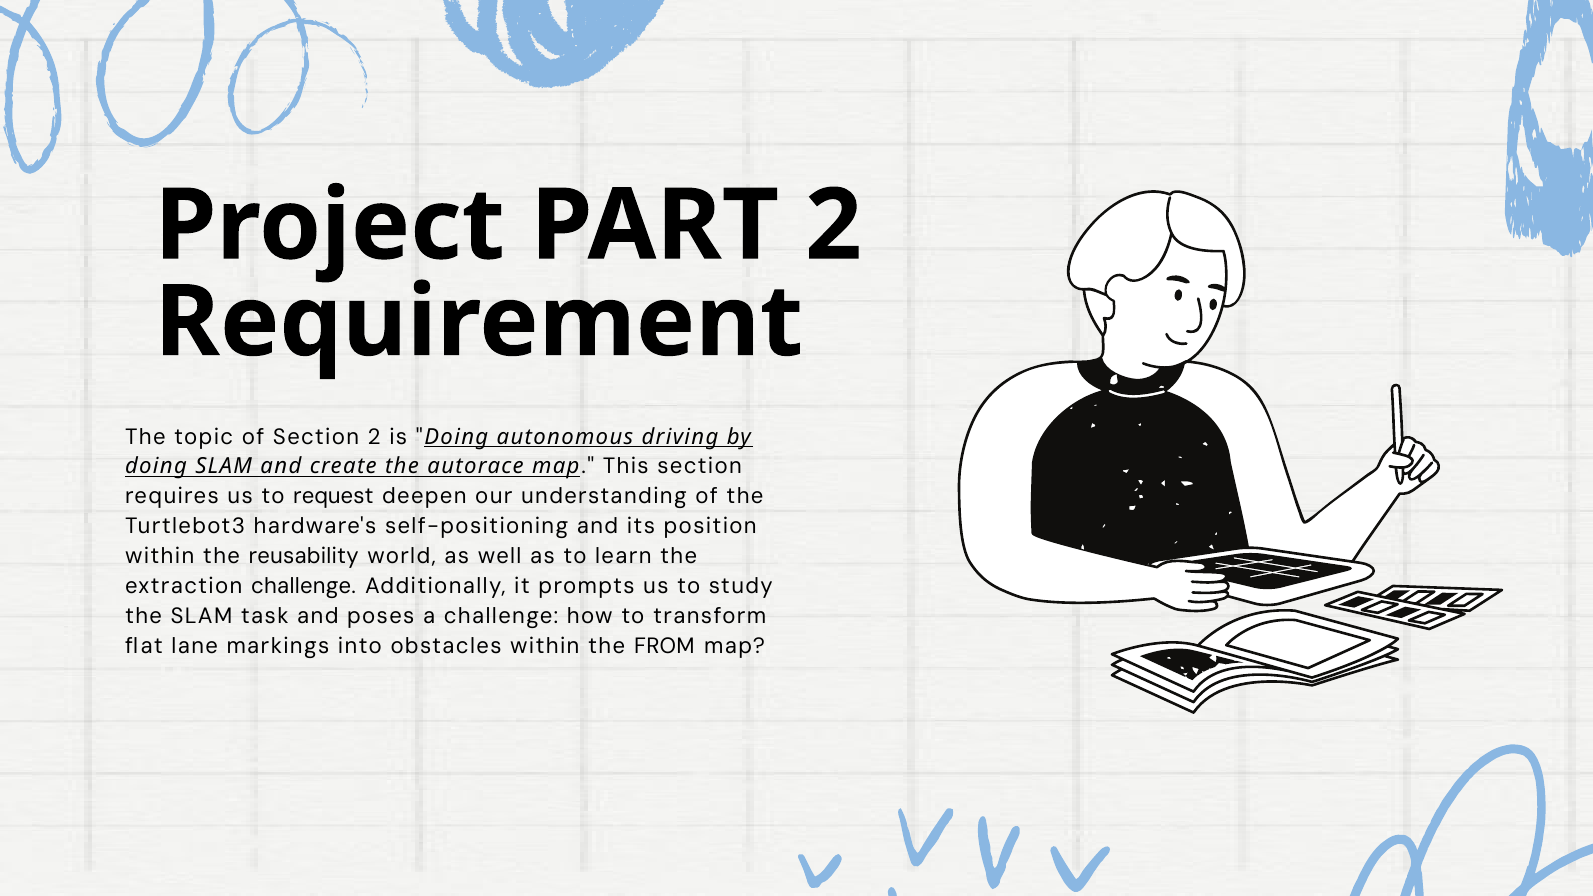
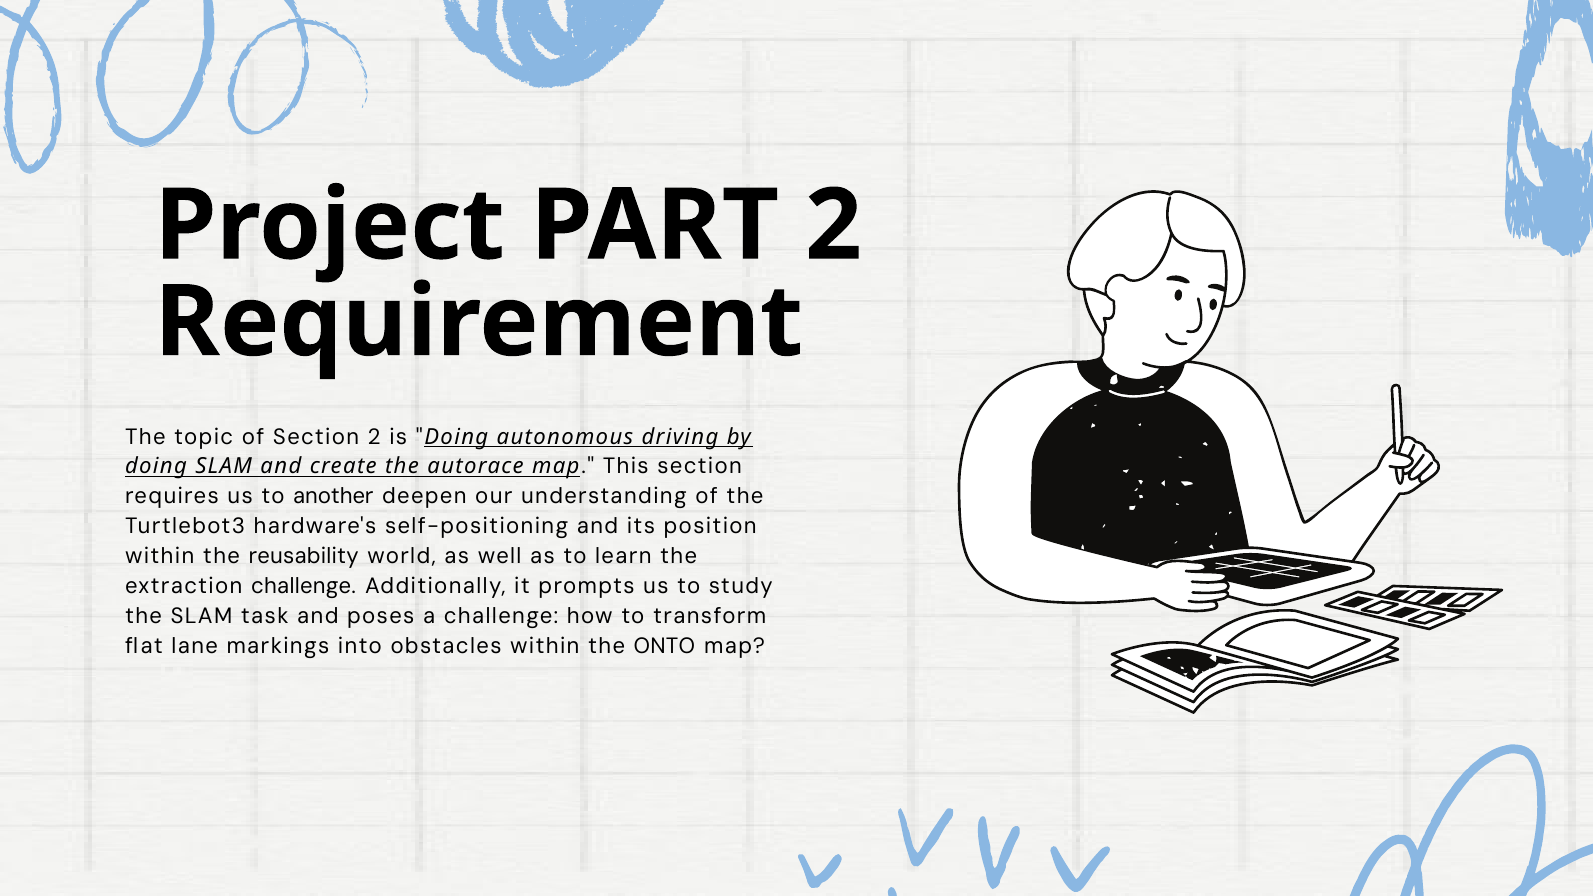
request: request -> another
FROM: FROM -> ONTO
